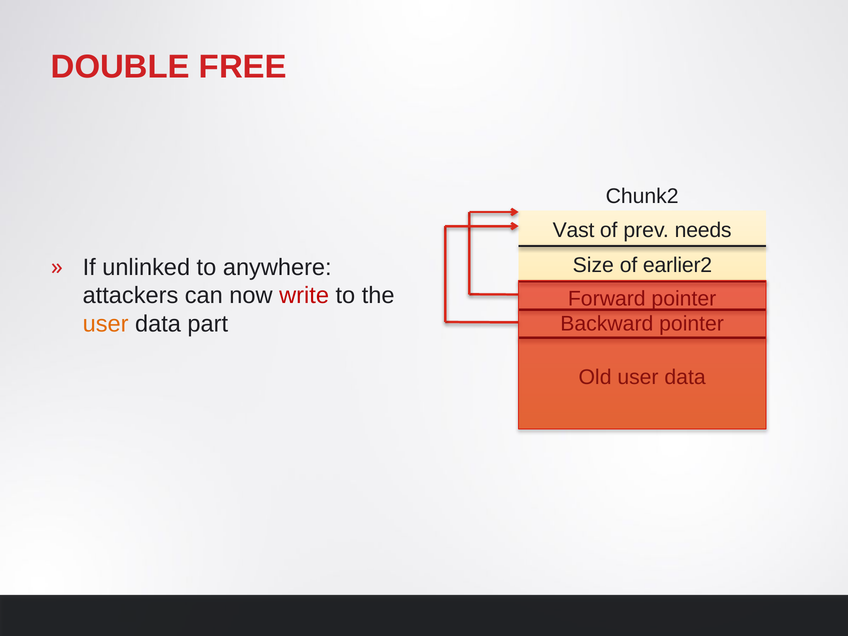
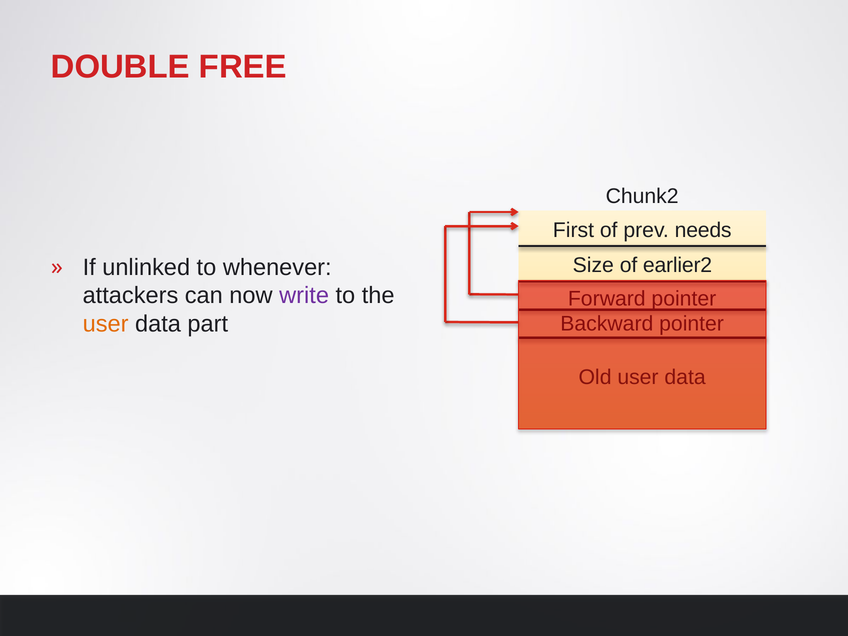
Vast: Vast -> First
anywhere: anywhere -> whenever
write colour: red -> purple
